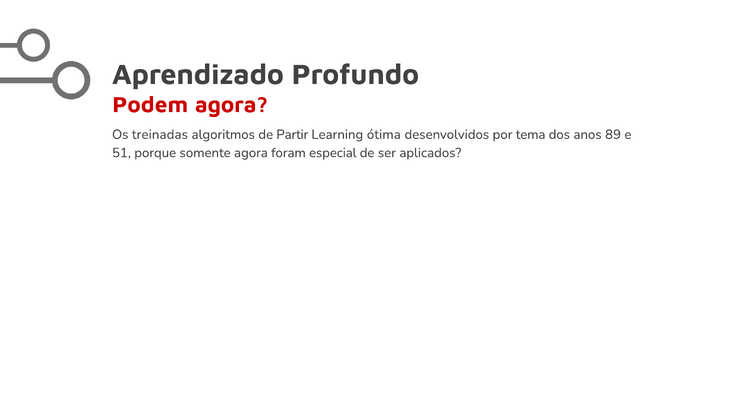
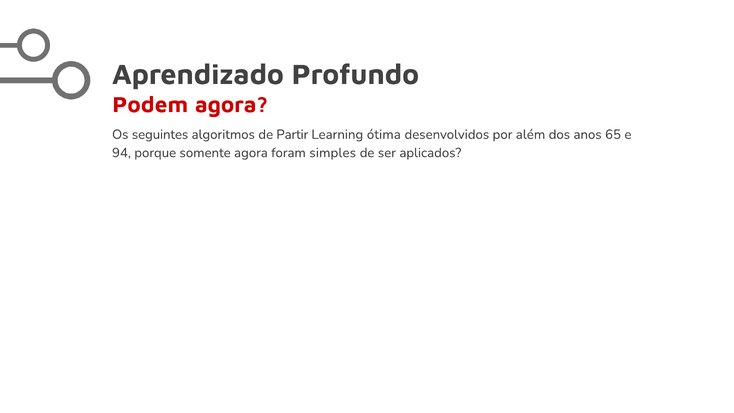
treinadas: treinadas -> seguintes
tema: tema -> além
89: 89 -> 65
51: 51 -> 94
especial: especial -> simples
